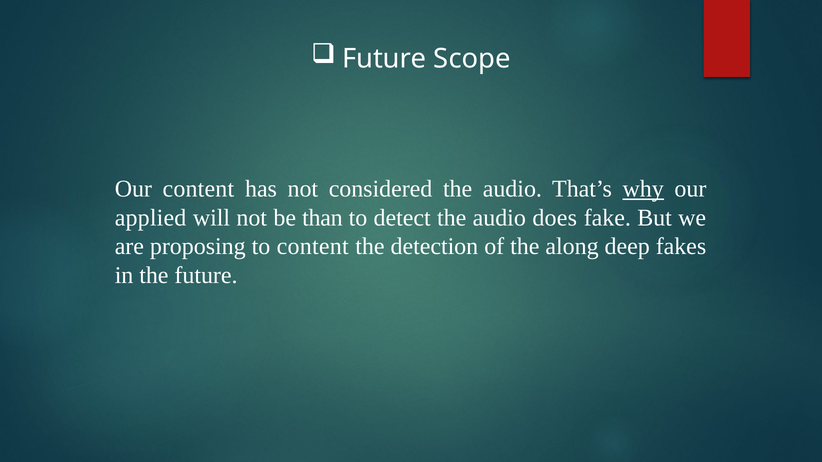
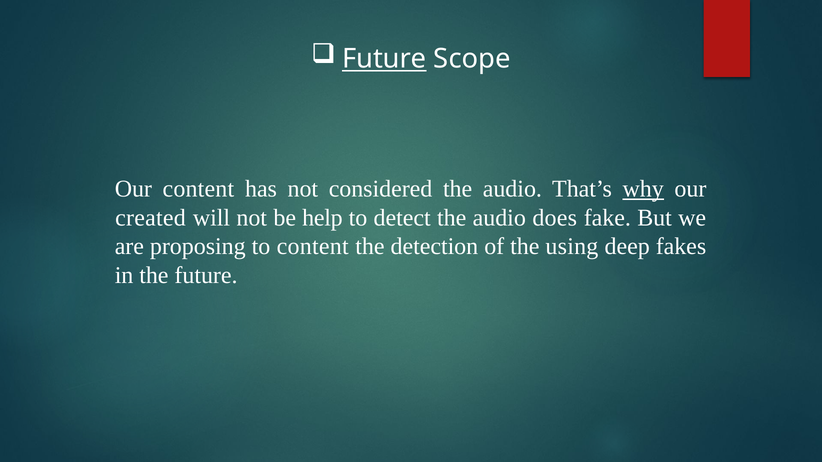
Future at (384, 59) underline: none -> present
applied: applied -> created
than: than -> help
along: along -> using
